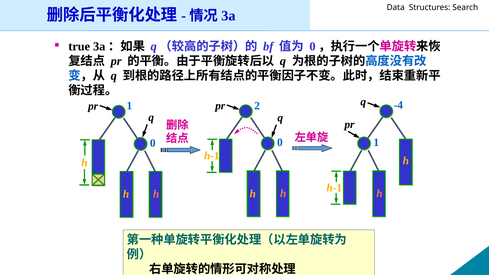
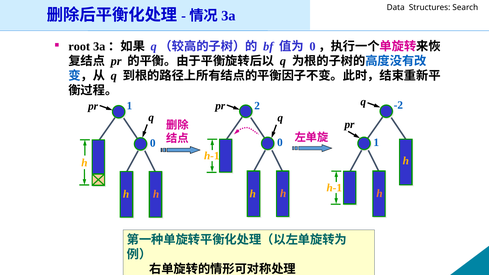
true: true -> root
-4: -4 -> -2
